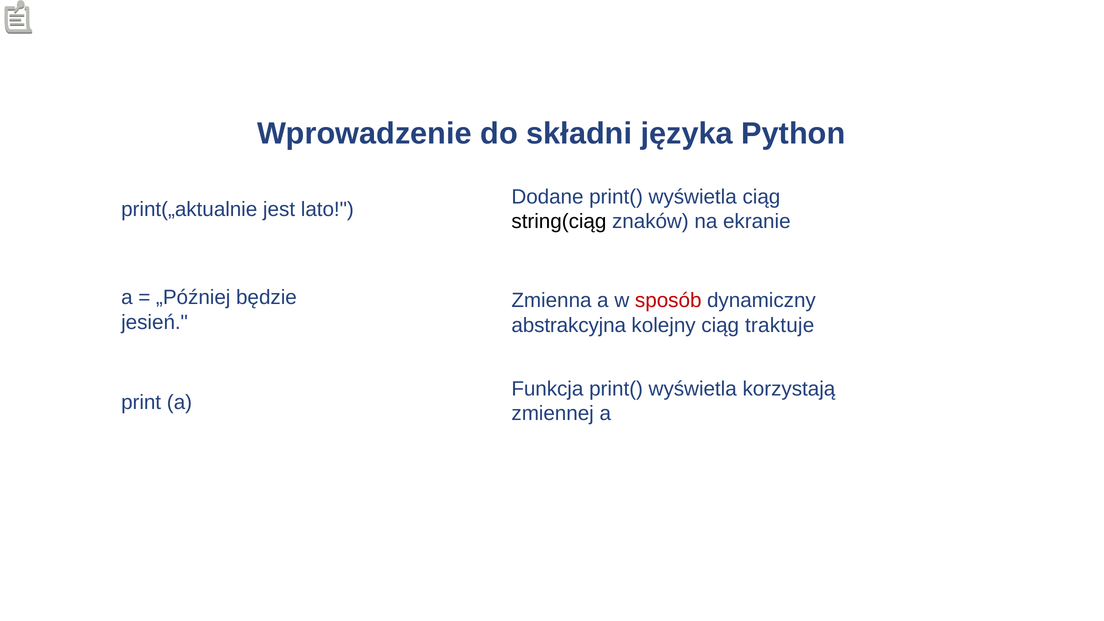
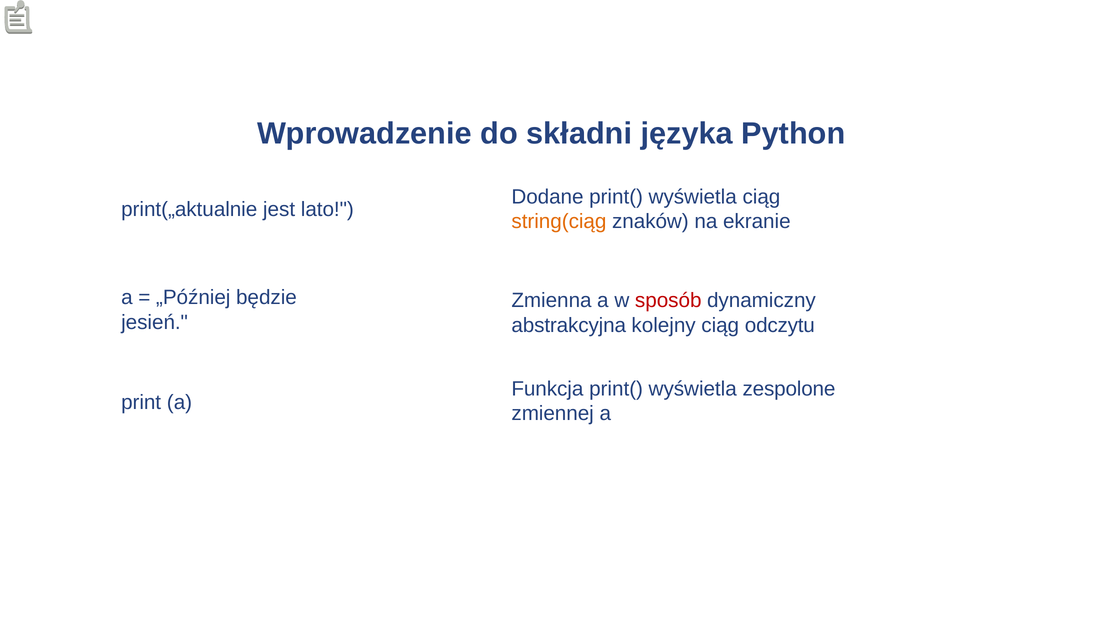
string(ciąg colour: black -> orange
traktuje: traktuje -> odczytu
korzystają: korzystają -> zespolone
